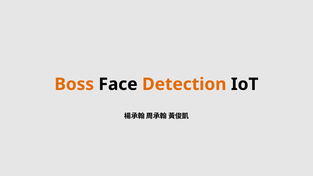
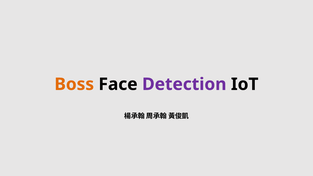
Detection colour: orange -> purple
